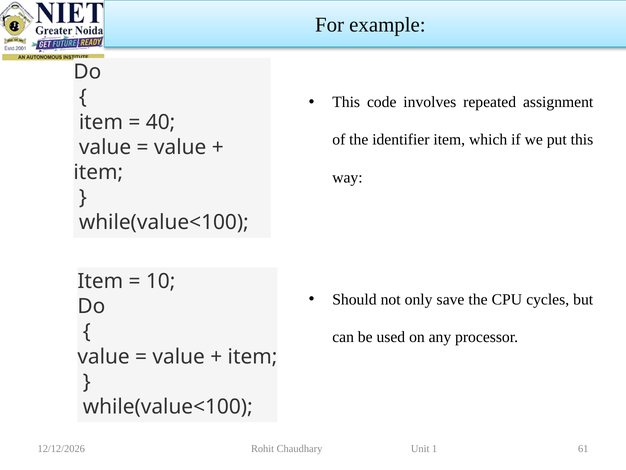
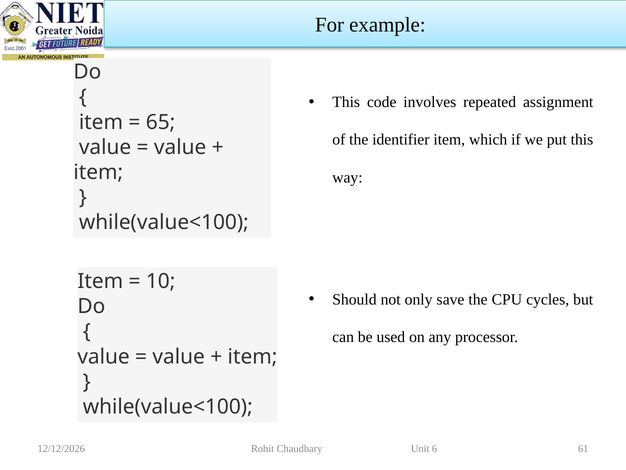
40: 40 -> 65
1: 1 -> 6
